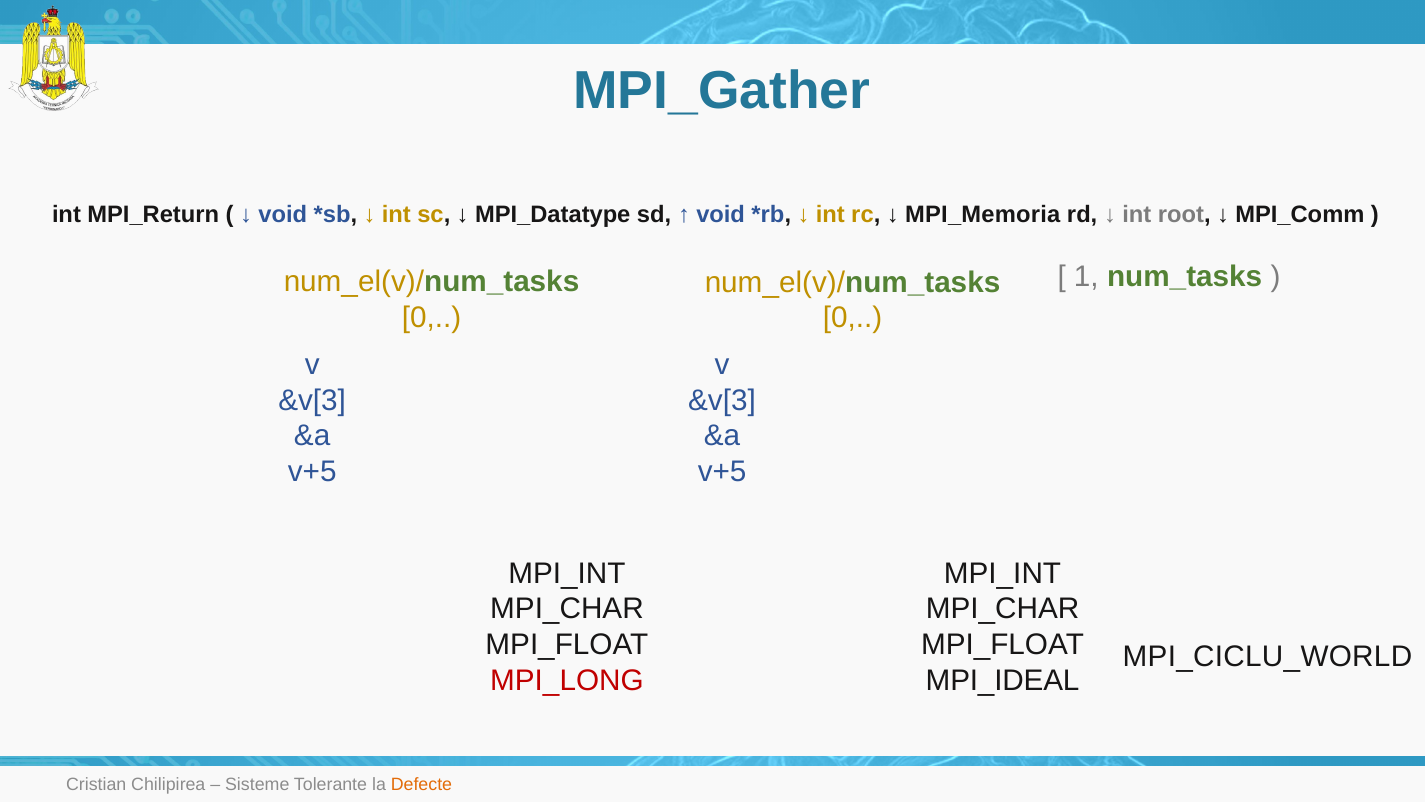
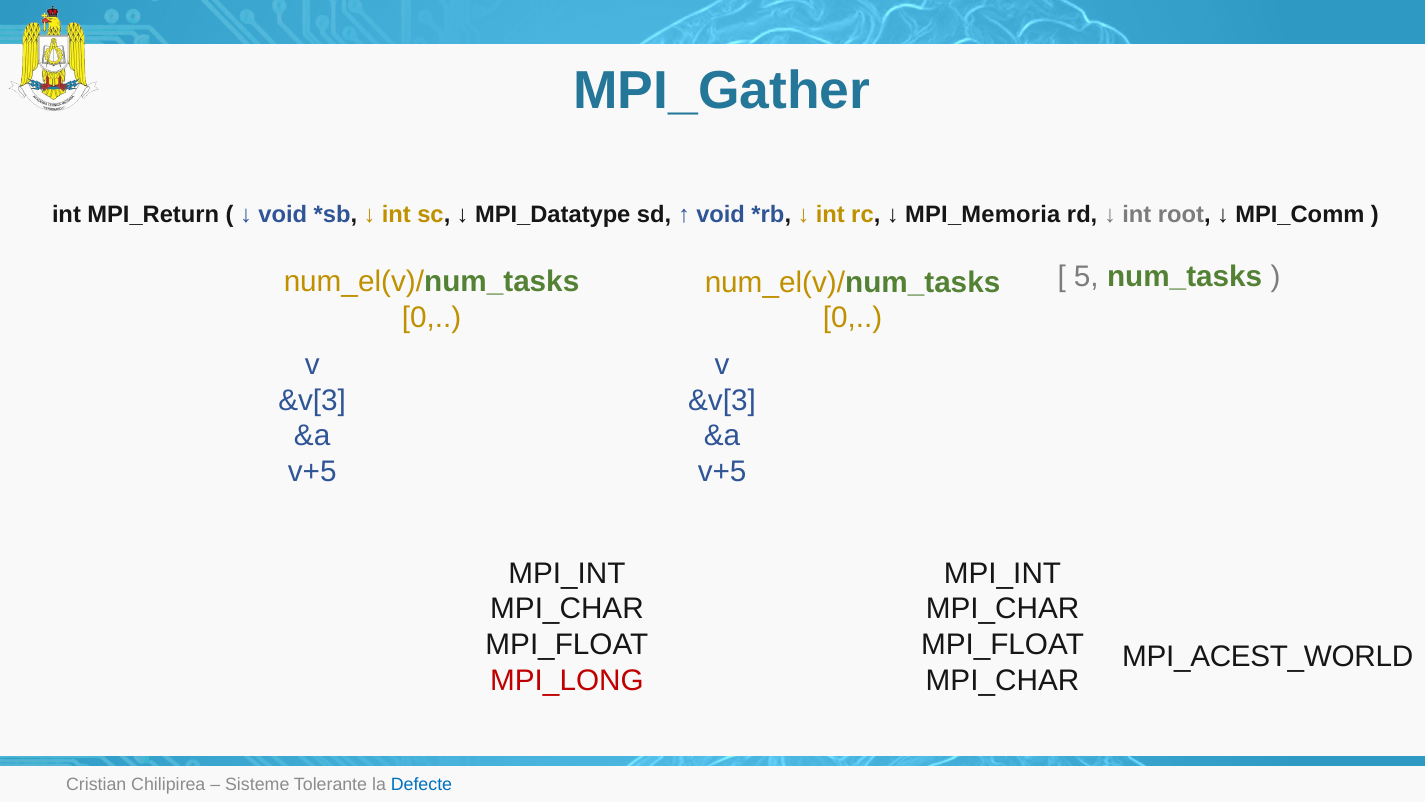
1: 1 -> 5
MPI_CICLU_WORLD: MPI_CICLU_WORLD -> MPI_ACEST_WORLD
MPI_IDEAL at (1003, 680): MPI_IDEAL -> MPI_CHAR
Defecte colour: orange -> blue
